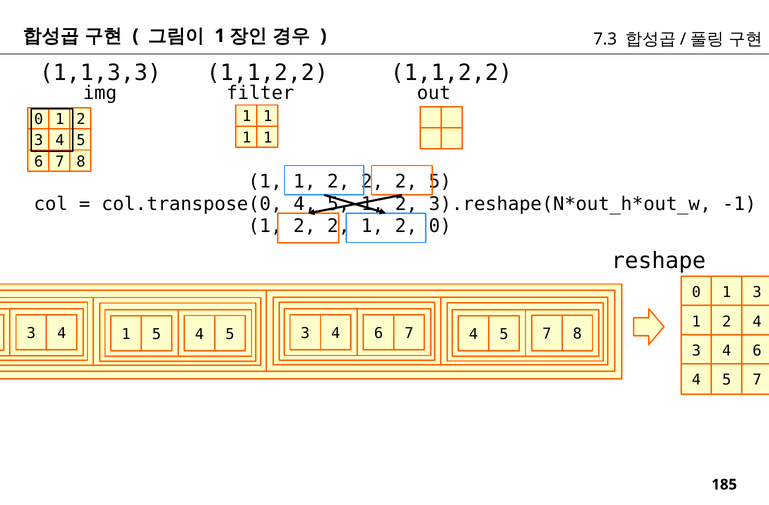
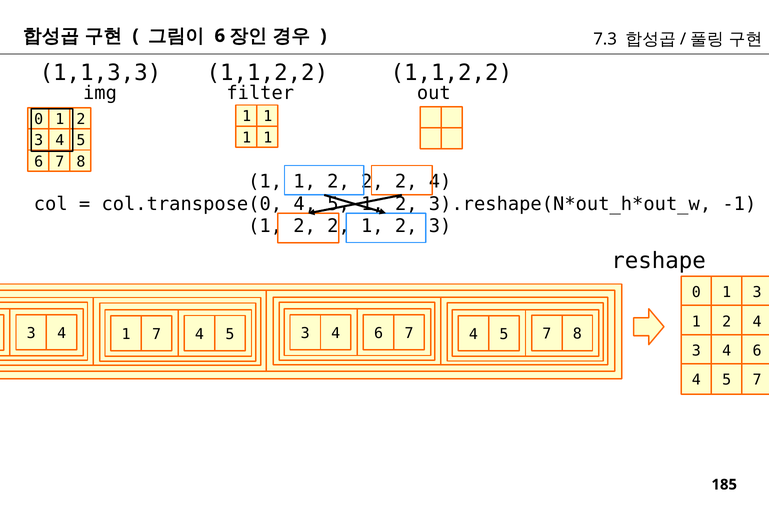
1 at (220, 36): 1 -> 6
2 2 5: 5 -> 4
2 1 2 0: 0 -> 3
1 5: 5 -> 7
